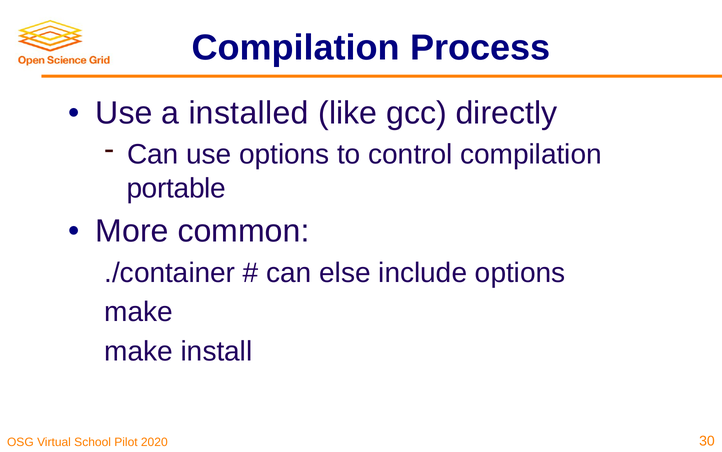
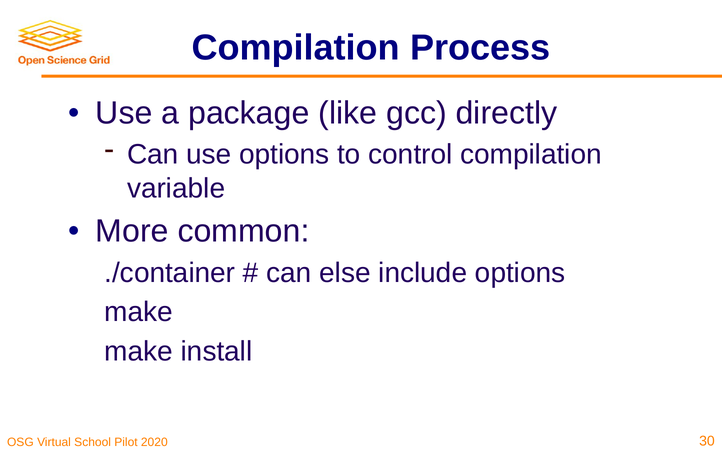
installed: installed -> package
portable: portable -> variable
